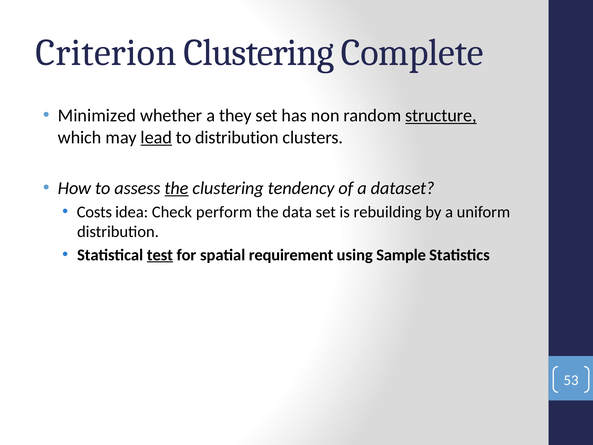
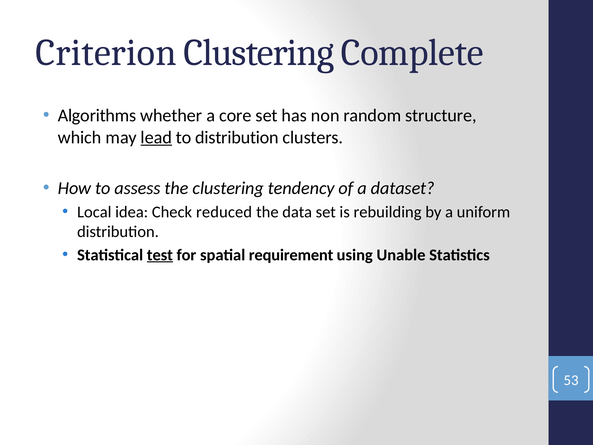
Minimized: Minimized -> Algorithms
they: they -> core
structure underline: present -> none
the at (177, 188) underline: present -> none
Costs: Costs -> Local
perform: perform -> reduced
Sample: Sample -> Unable
